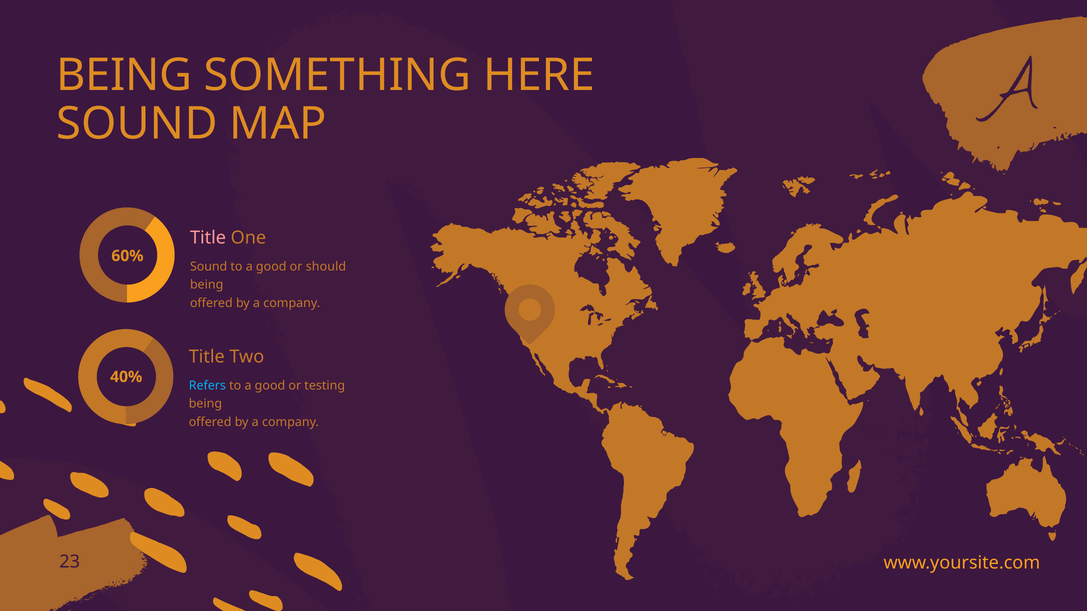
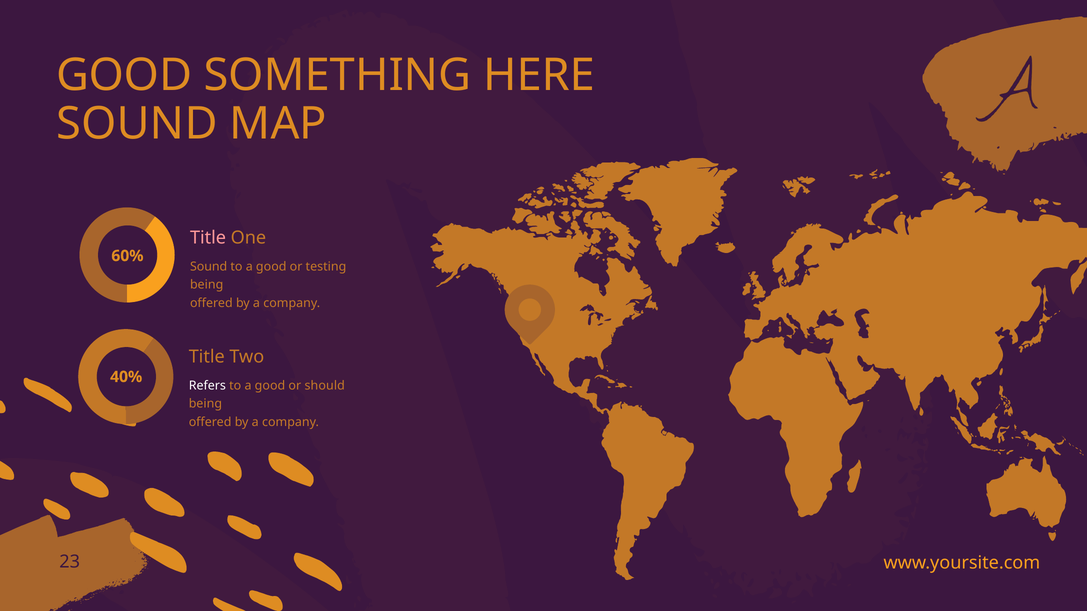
BEING at (124, 75): BEING -> GOOD
should: should -> testing
Refers colour: light blue -> white
testing: testing -> should
